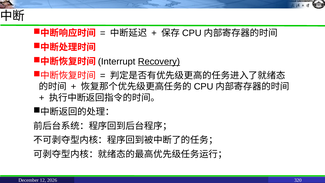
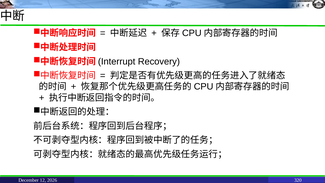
Recovery underline: present -> none
